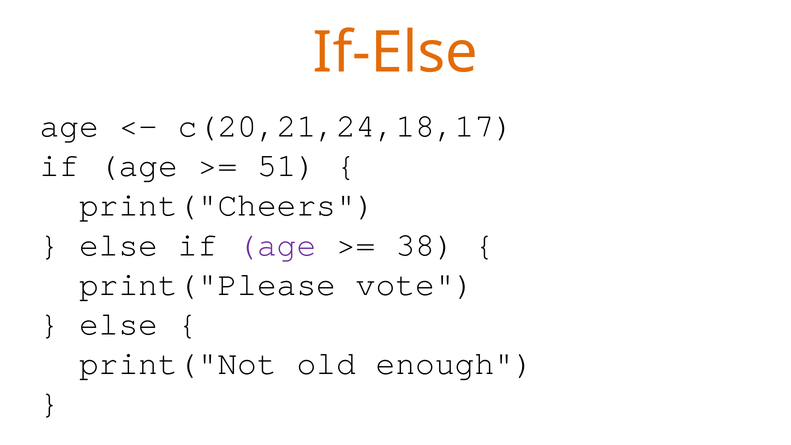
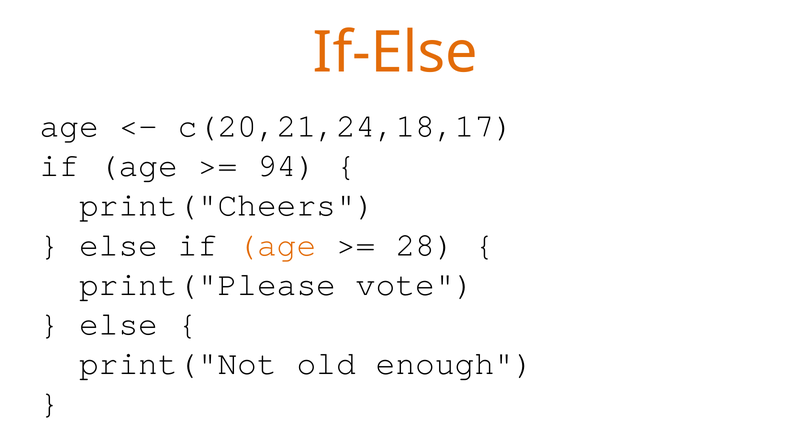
51: 51 -> 94
age at (277, 245) colour: purple -> orange
38: 38 -> 28
